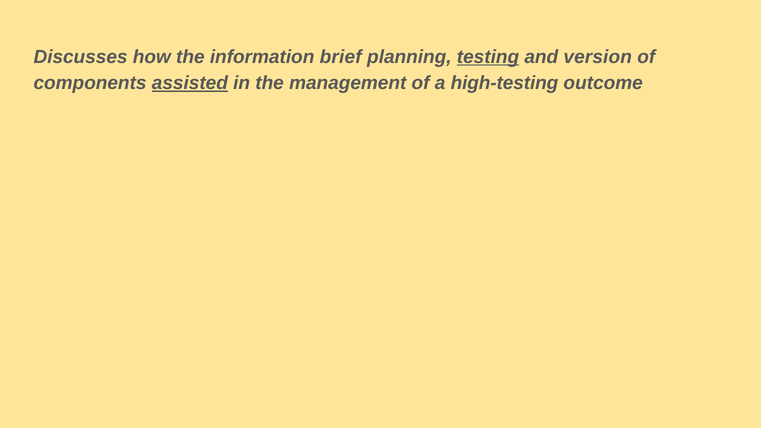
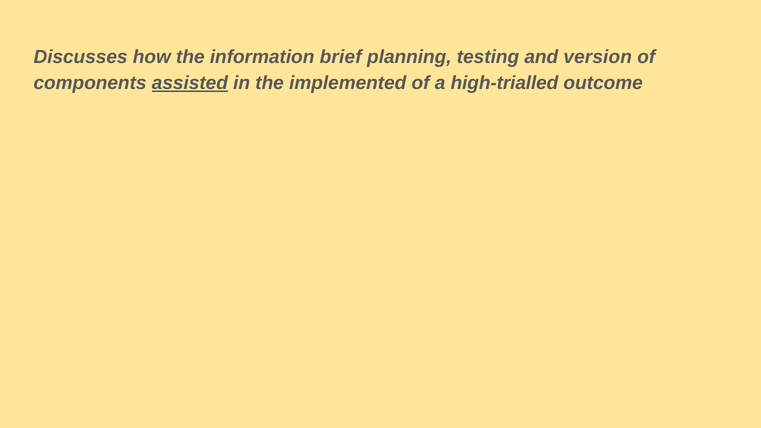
testing underline: present -> none
management: management -> implemented
high-testing: high-testing -> high-trialled
